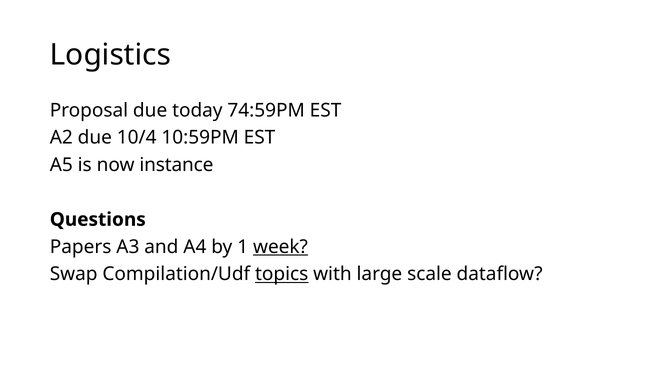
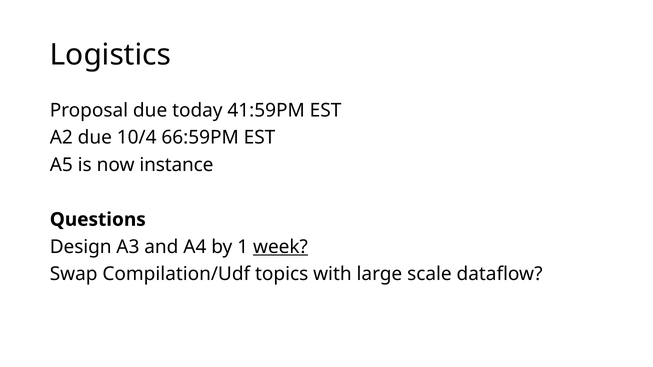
74:59PM: 74:59PM -> 41:59PM
10:59PM: 10:59PM -> 66:59PM
Papers: Papers -> Design
topics underline: present -> none
